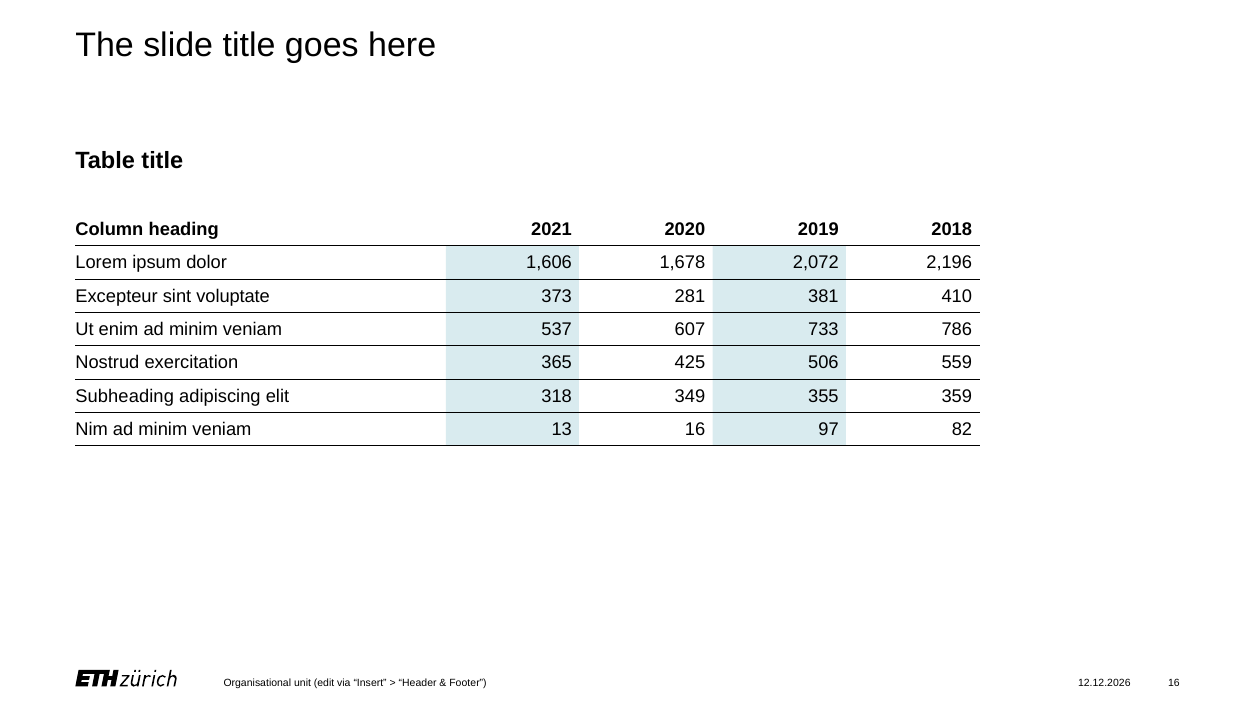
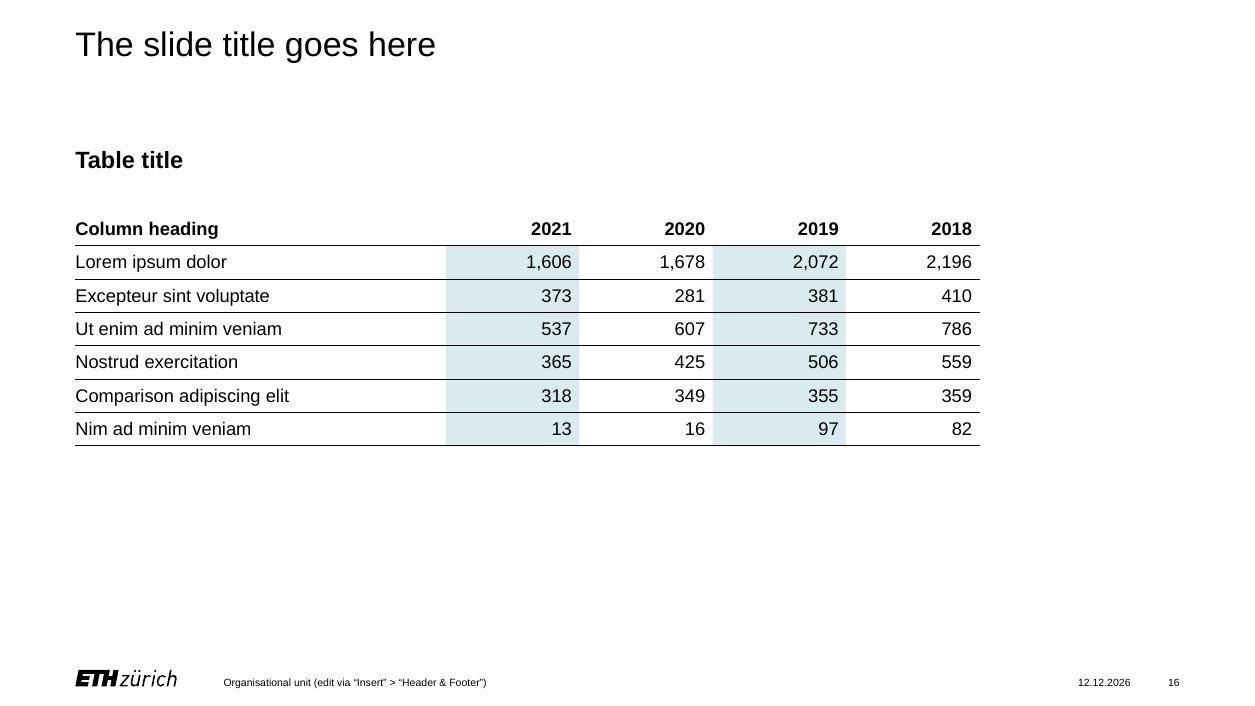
Subheading: Subheading -> Comparison
